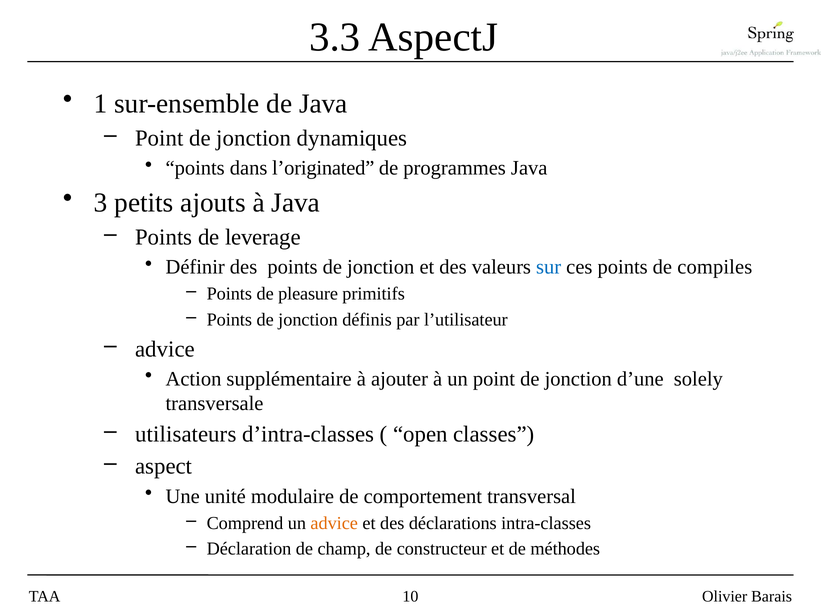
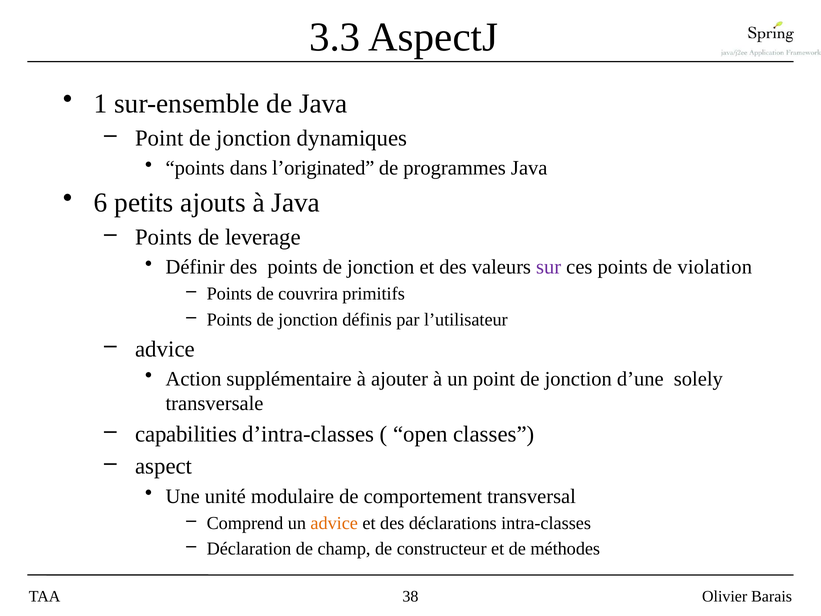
3: 3 -> 6
sur colour: blue -> purple
compiles: compiles -> violation
pleasure: pleasure -> couvrira
utilisateurs: utilisateurs -> capabilities
10: 10 -> 38
